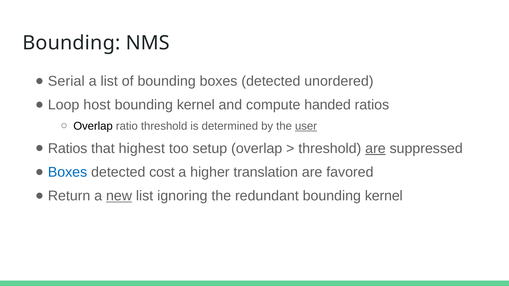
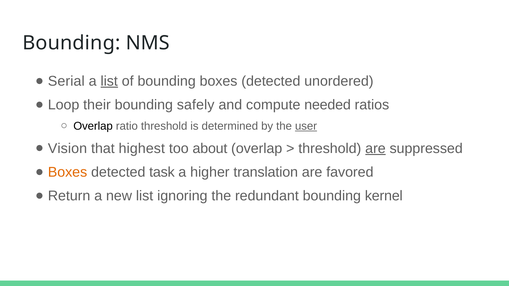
list at (109, 81) underline: none -> present
host: host -> their
kernel at (196, 105): kernel -> safely
handed: handed -> needed
Ratios at (68, 149): Ratios -> Vision
setup: setup -> about
Boxes at (68, 172) colour: blue -> orange
cost: cost -> task
new underline: present -> none
